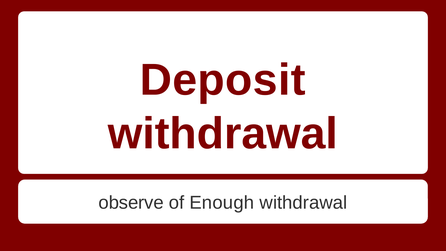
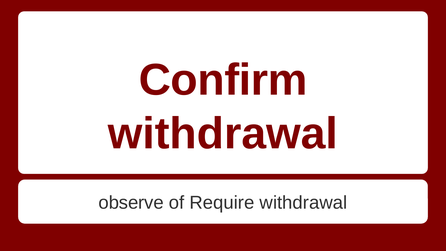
Deposit: Deposit -> Confirm
Enough: Enough -> Require
